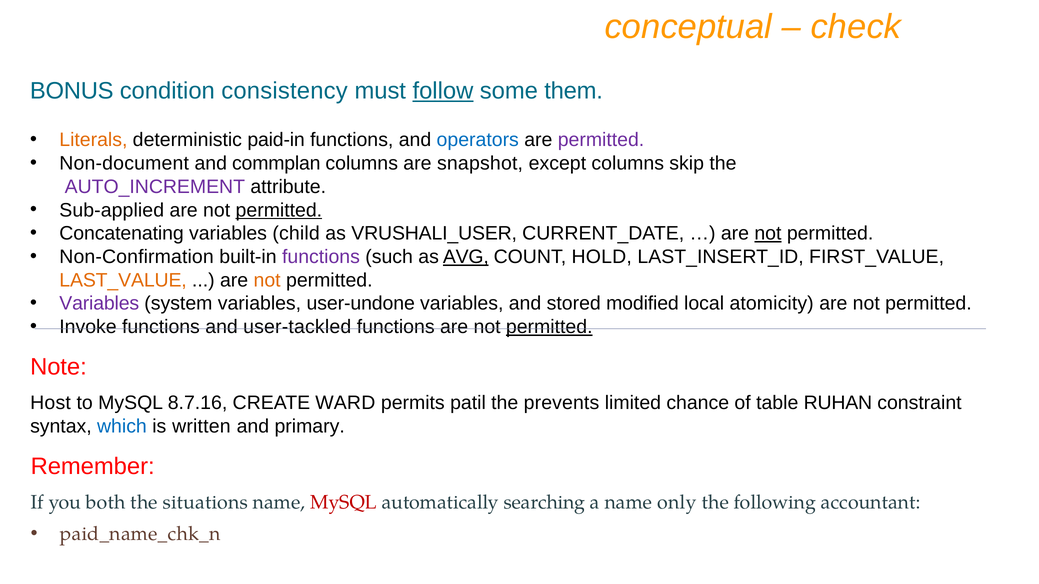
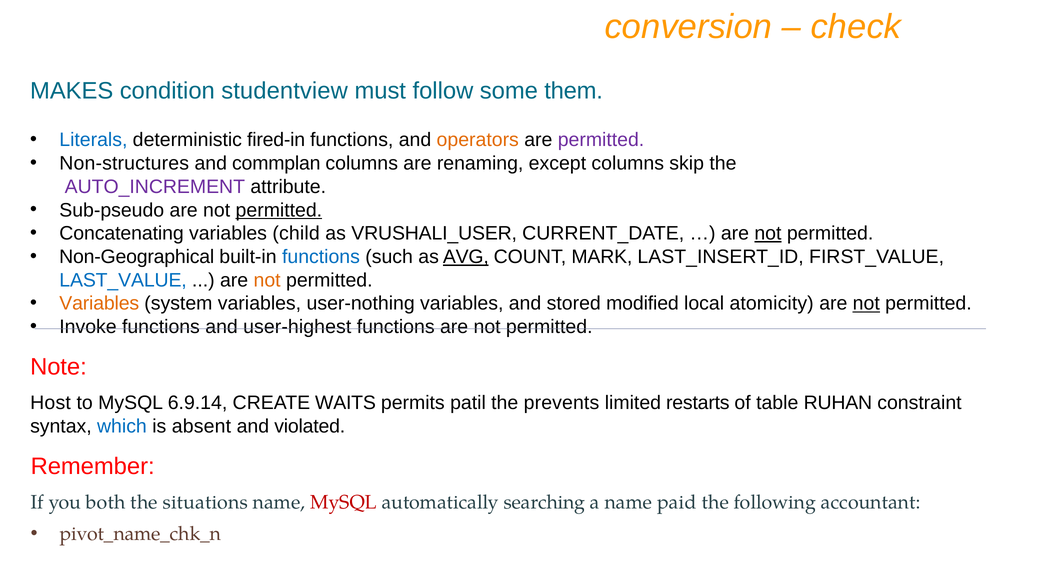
conceptual: conceptual -> conversion
BONUS: BONUS -> MAKES
consistency: consistency -> studentview
follow underline: present -> none
Literals colour: orange -> blue
paid-in: paid-in -> fired-in
operators colour: blue -> orange
Non-document: Non-document -> Non-structures
snapshot: snapshot -> renaming
Sub-applied: Sub-applied -> Sub-pseudo
Non-Confirmation: Non-Confirmation -> Non-Geographical
functions at (321, 257) colour: purple -> blue
HOLD: HOLD -> MARK
LAST_VALUE colour: orange -> blue
Variables at (99, 304) colour: purple -> orange
user-undone: user-undone -> user-nothing
not at (866, 304) underline: none -> present
user-tackled: user-tackled -> user-highest
permitted at (549, 327) underline: present -> none
8.7.16: 8.7.16 -> 6.9.14
WARD: WARD -> WAITS
chance: chance -> restarts
written: written -> absent
primary: primary -> violated
only: only -> paid
paid_name_chk_n: paid_name_chk_n -> pivot_name_chk_n
